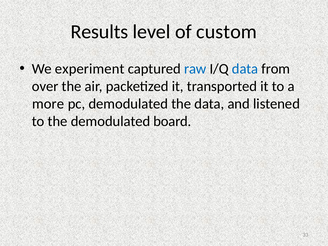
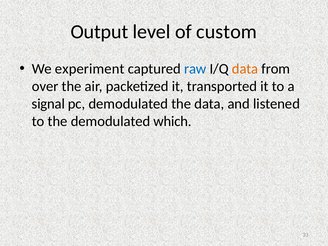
Results: Results -> Output
data at (245, 69) colour: blue -> orange
more: more -> signal
board: board -> which
